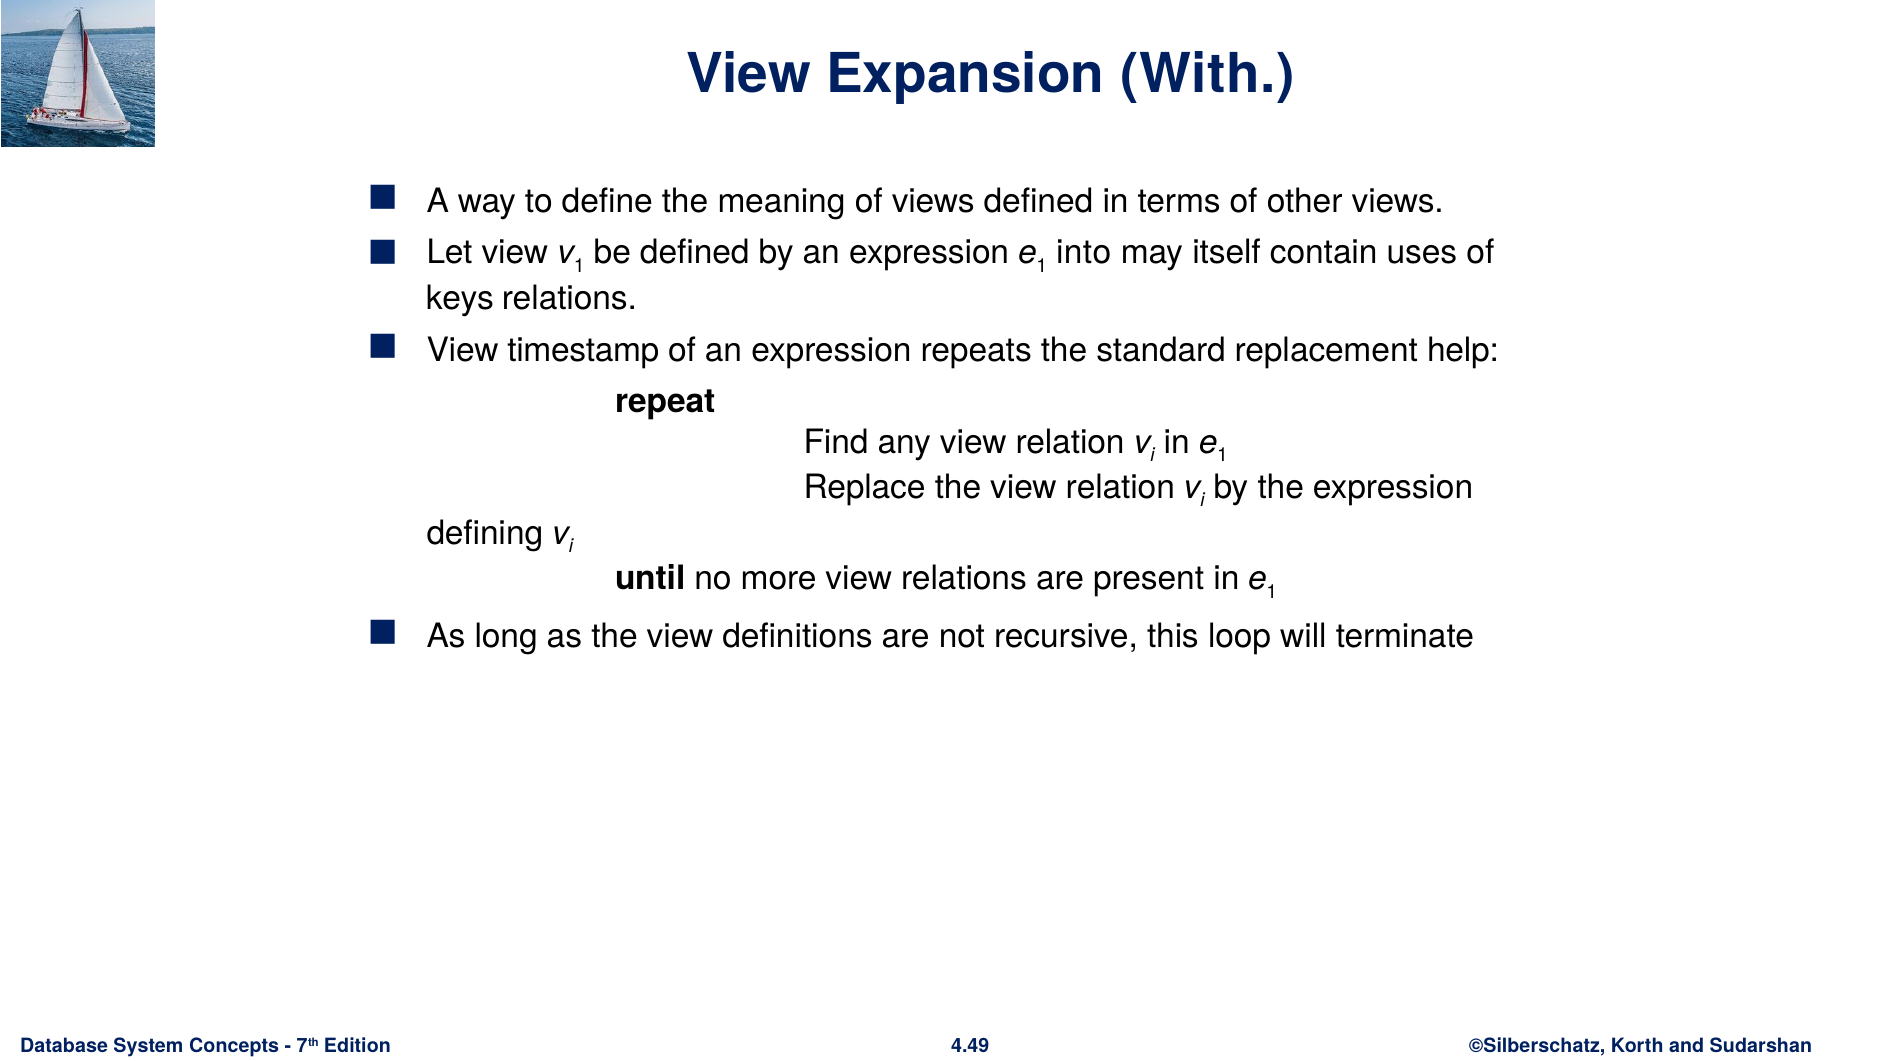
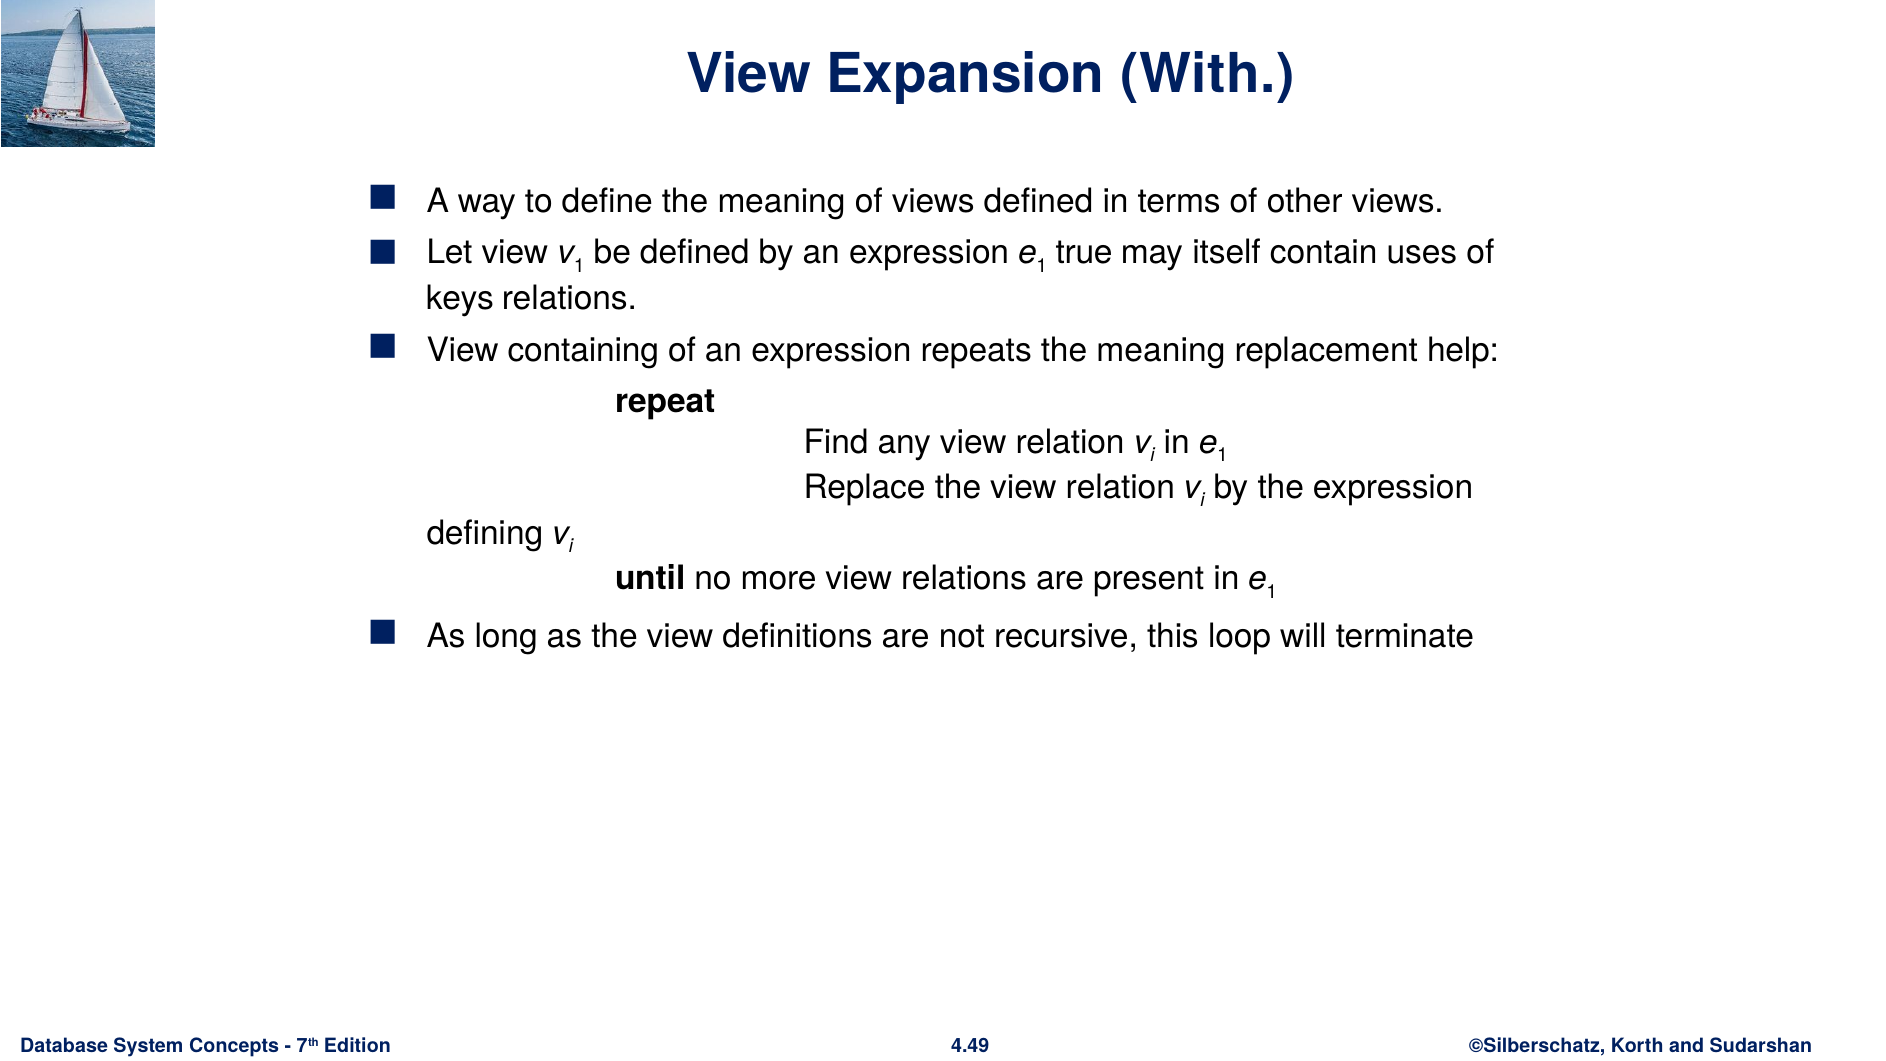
into: into -> true
timestamp: timestamp -> containing
repeats the standard: standard -> meaning
